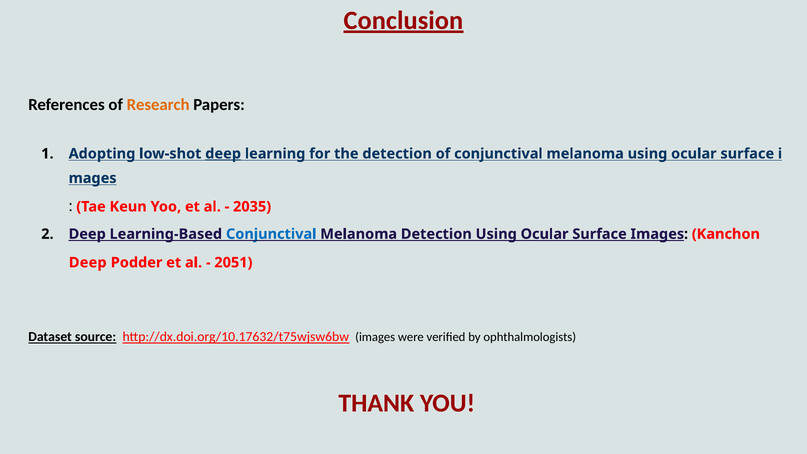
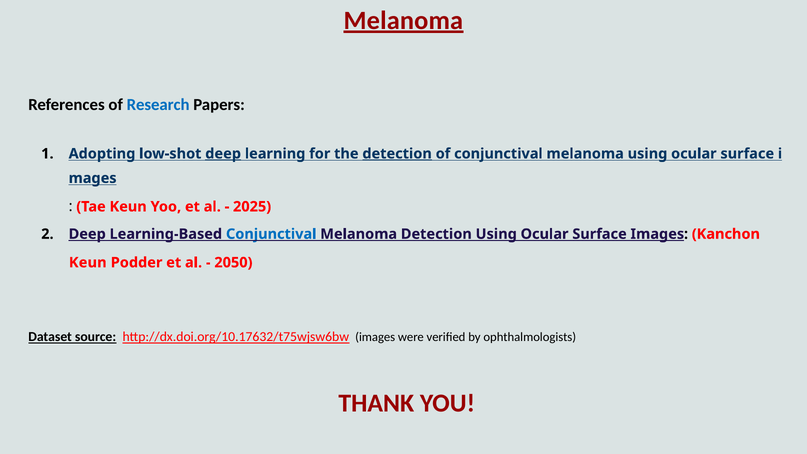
Conclusion at (403, 20): Conclusion -> Melanoma
Research colour: orange -> blue
detection at (397, 154) underline: none -> present
2035: 2035 -> 2025
Deep at (88, 263): Deep -> Keun
2051: 2051 -> 2050
